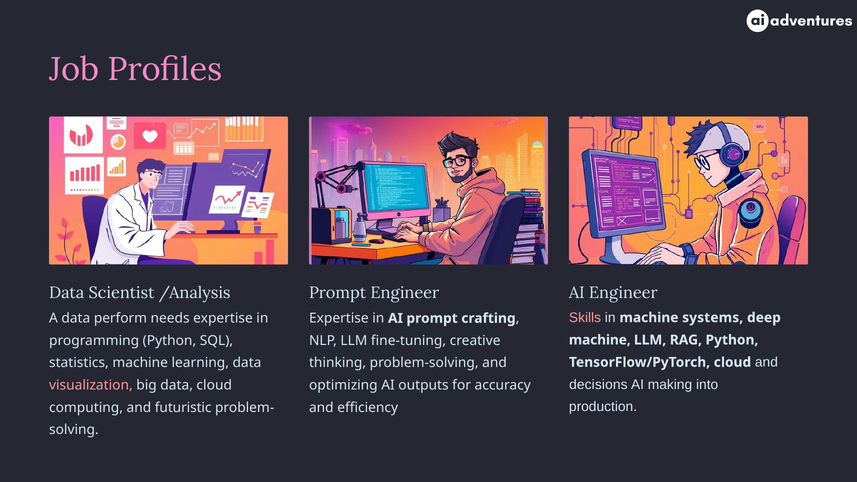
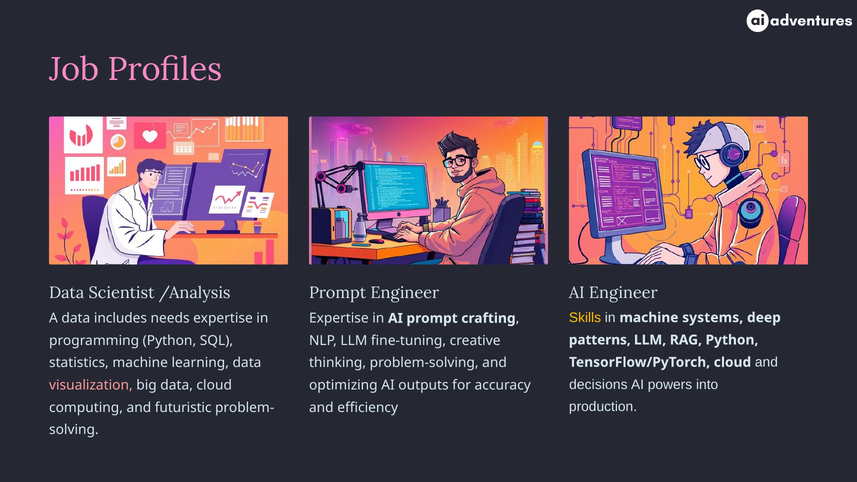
Skills colour: pink -> yellow
perform: perform -> includes
machine at (600, 340): machine -> patterns
making: making -> powers
